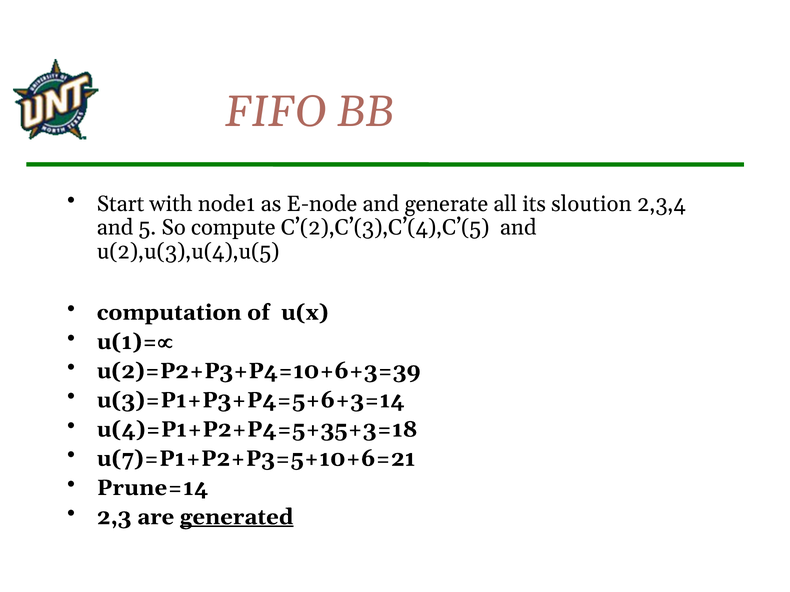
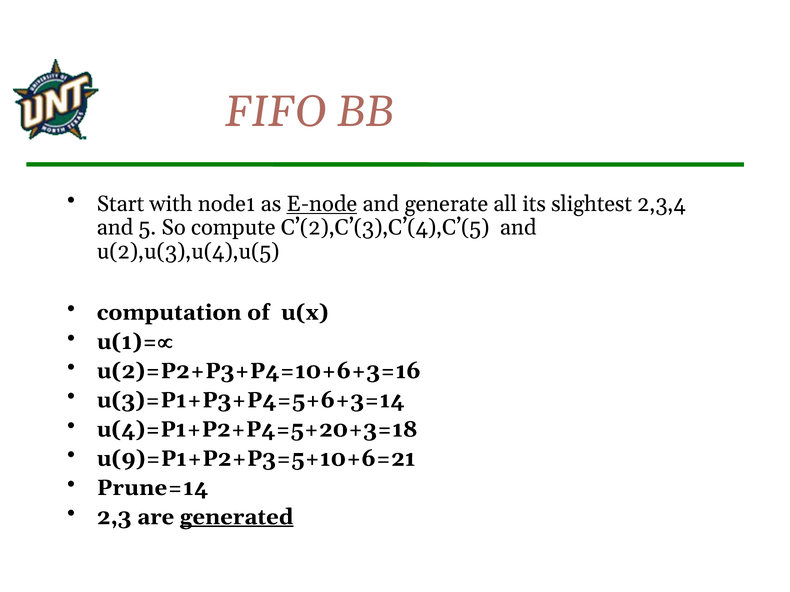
E-node underline: none -> present
sloution: sloution -> slightest
u(2)=P2+P3+P4=10+6+3=39: u(2)=P2+P3+P4=10+6+3=39 -> u(2)=P2+P3+P4=10+6+3=16
u(4)=P1+P2+P4=5+35+3=18: u(4)=P1+P2+P4=5+35+3=18 -> u(4)=P1+P2+P4=5+20+3=18
u(7)=P1+P2+P3=5+10+6=21: u(7)=P1+P2+P3=5+10+6=21 -> u(9)=P1+P2+P3=5+10+6=21
